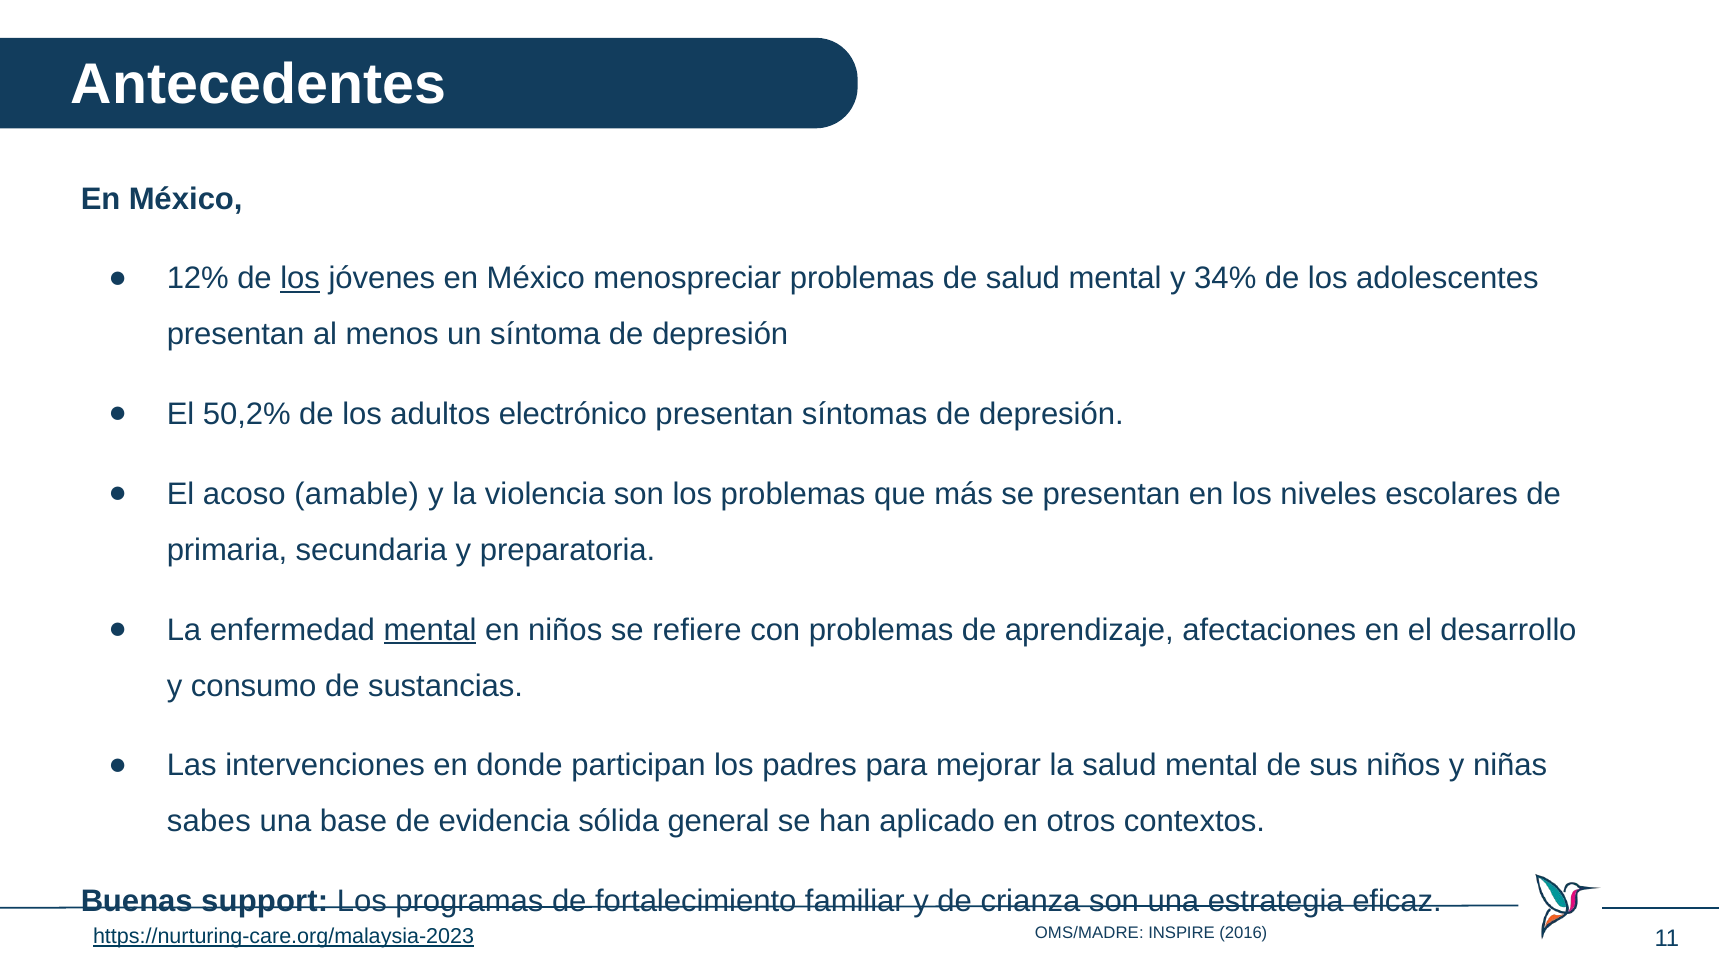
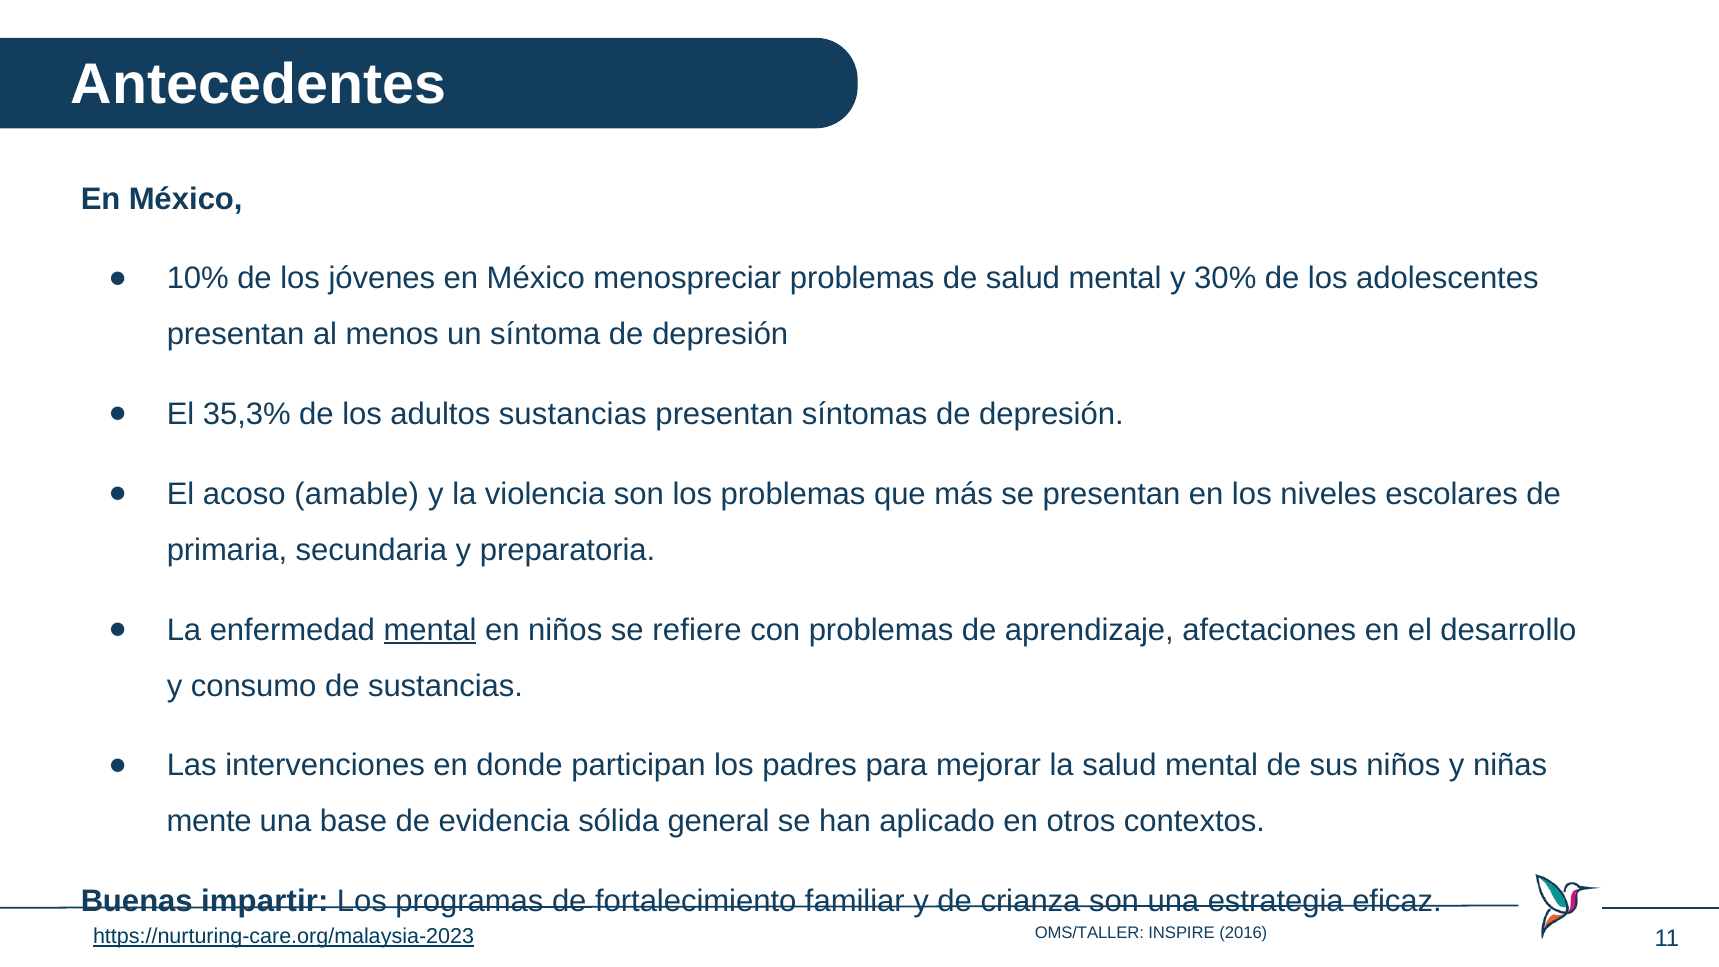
12%: 12% -> 10%
los at (300, 279) underline: present -> none
34%: 34% -> 30%
50,2%: 50,2% -> 35,3%
adultos electrónico: electrónico -> sustancias
sabes: sabes -> mente
support: support -> impartir
OMS/MADRE: OMS/MADRE -> OMS/TALLER
